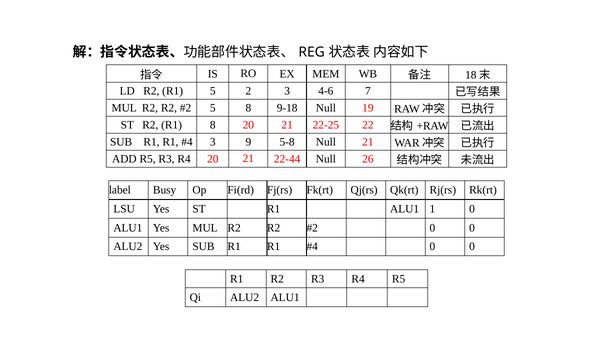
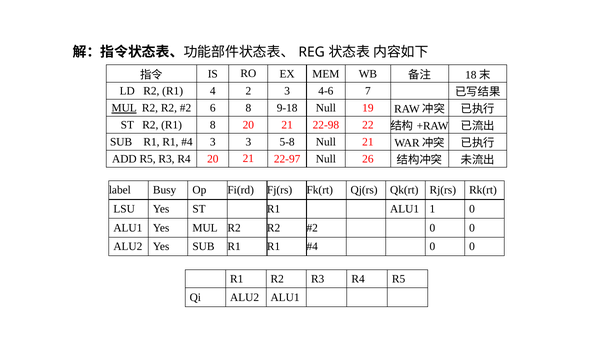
R1 5: 5 -> 4
MUL at (124, 108) underline: none -> present
5 at (213, 108): 5 -> 6
22-25: 22-25 -> 22-98
3 9: 9 -> 3
22-44: 22-44 -> 22-97
